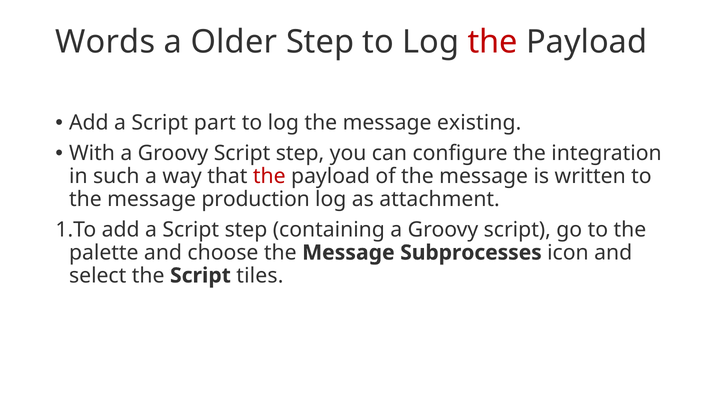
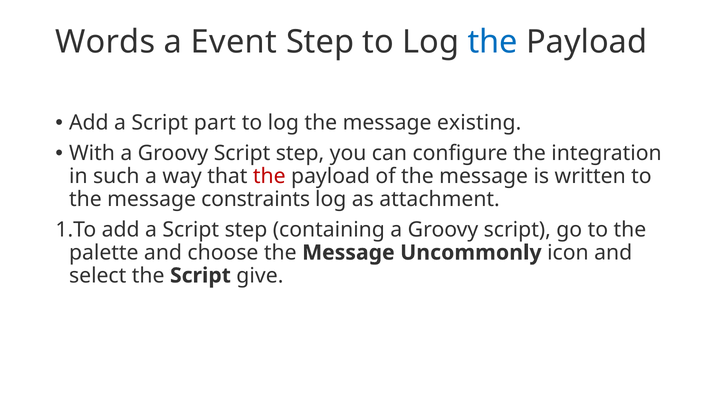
Older: Older -> Event
the at (493, 42) colour: red -> blue
production: production -> constraints
Subprocesses: Subprocesses -> Uncommonly
tiles: tiles -> give
